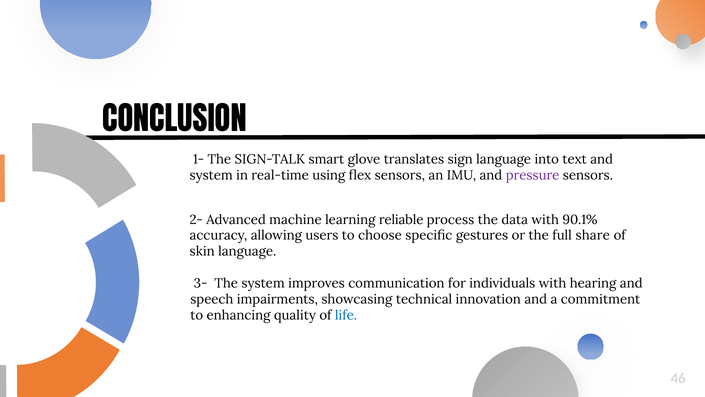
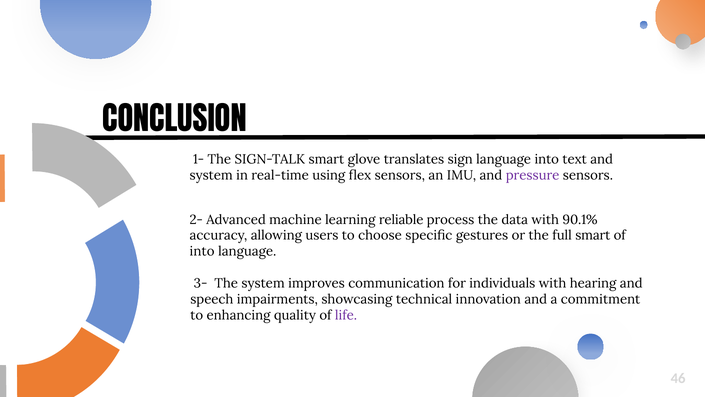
full share: share -> smart
skin at (202, 251): skin -> into
life colour: blue -> purple
